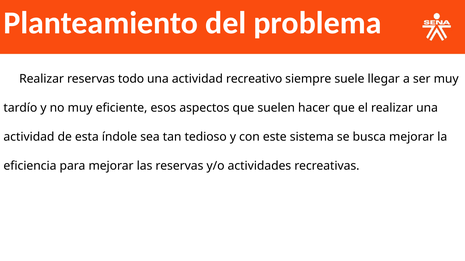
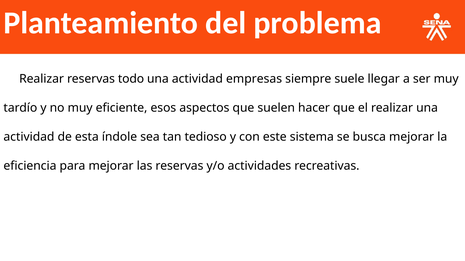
recreativo: recreativo -> empresas
